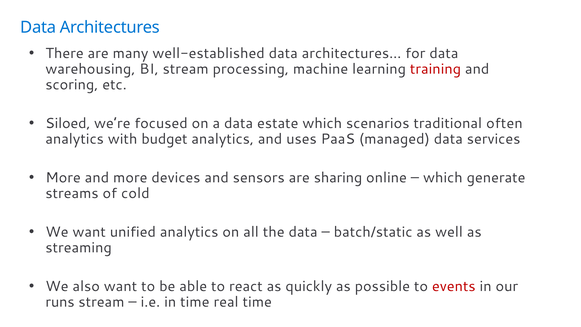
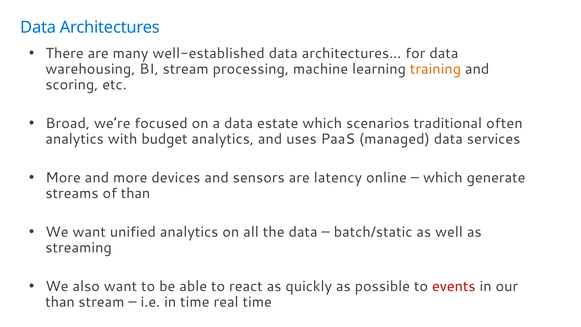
training colour: red -> orange
Siloed: Siloed -> Broad
sharing: sharing -> latency
of cold: cold -> than
runs at (60, 302): runs -> than
